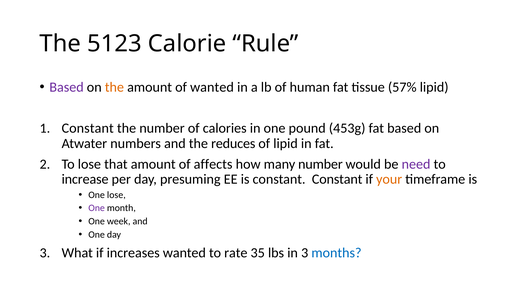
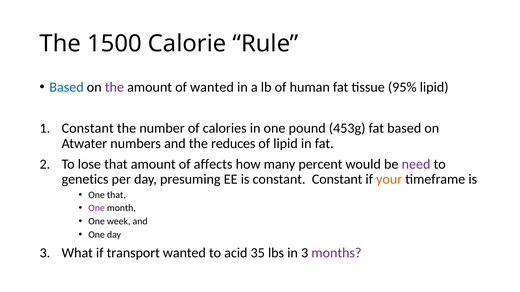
5123: 5123 -> 1500
Based at (67, 87) colour: purple -> blue
the at (114, 87) colour: orange -> purple
57%: 57% -> 95%
many number: number -> percent
increase: increase -> genetics
One lose: lose -> that
increases: increases -> transport
rate: rate -> acid
months colour: blue -> purple
